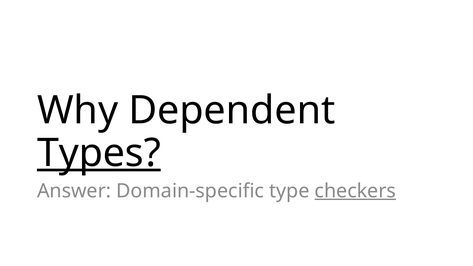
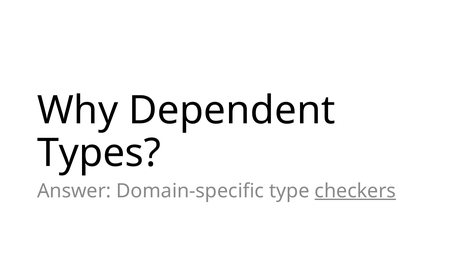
Types underline: present -> none
